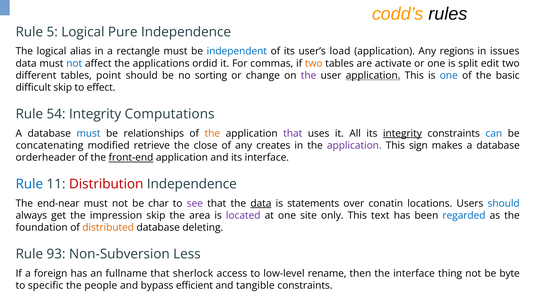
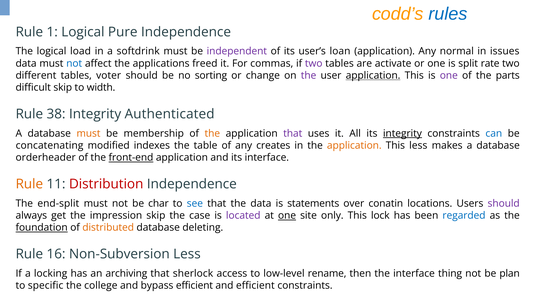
rules colour: black -> blue
5: 5 -> 1
alias: alias -> load
rectangle: rectangle -> softdrink
independent colour: blue -> purple
load: load -> loan
regions: regions -> normal
ordid: ordid -> freed
two at (314, 63) colour: orange -> purple
edit: edit -> rate
point: point -> voter
one at (449, 76) colour: blue -> purple
basic: basic -> parts
effect: effect -> width
54: 54 -> 38
Computations: Computations -> Authenticated
must at (88, 133) colour: blue -> orange
relationships: relationships -> membership
retrieve: retrieve -> indexes
close: close -> table
application at (354, 146) colour: purple -> orange
This sign: sign -> less
Rule at (29, 184) colour: blue -> orange
end-near: end-near -> end-split
see colour: purple -> blue
data at (261, 204) underline: present -> none
should at (504, 204) colour: blue -> purple
area: area -> case
one at (287, 216) underline: none -> present
text: text -> lock
foundation underline: none -> present
93: 93 -> 16
foreign: foreign -> locking
fullname: fullname -> archiving
byte: byte -> plan
people: people -> college
and tangible: tangible -> efficient
